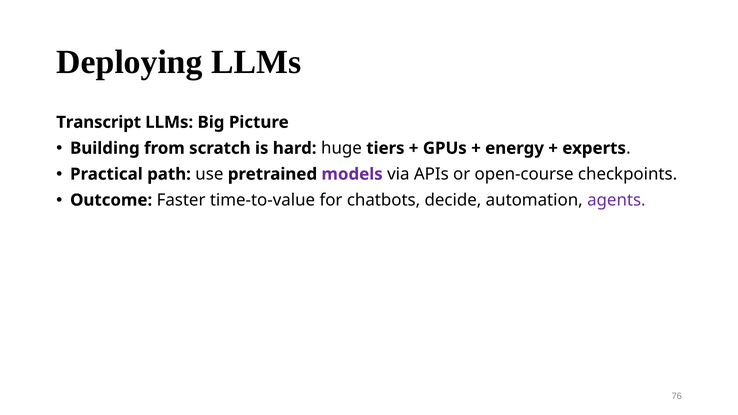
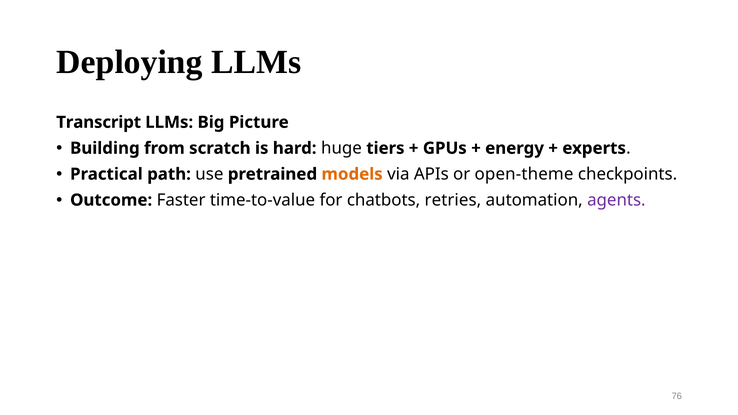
models colour: purple -> orange
open-course: open-course -> open-theme
decide: decide -> retries
